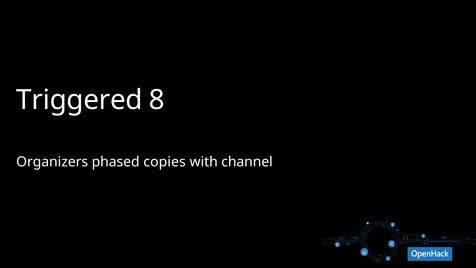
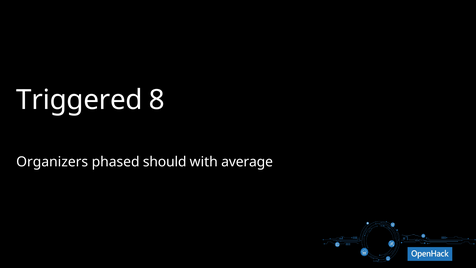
copies: copies -> should
channel: channel -> average
